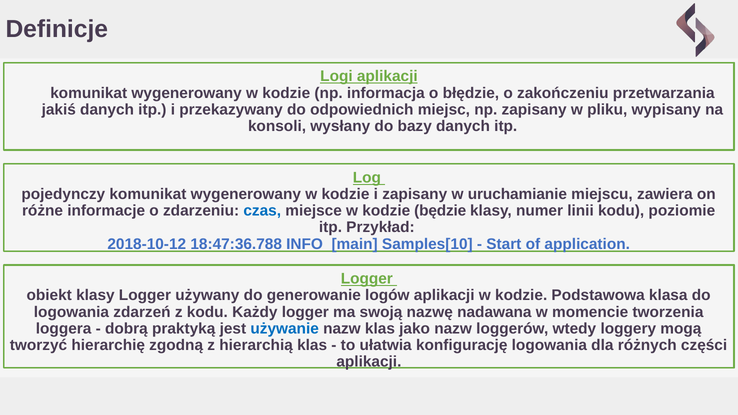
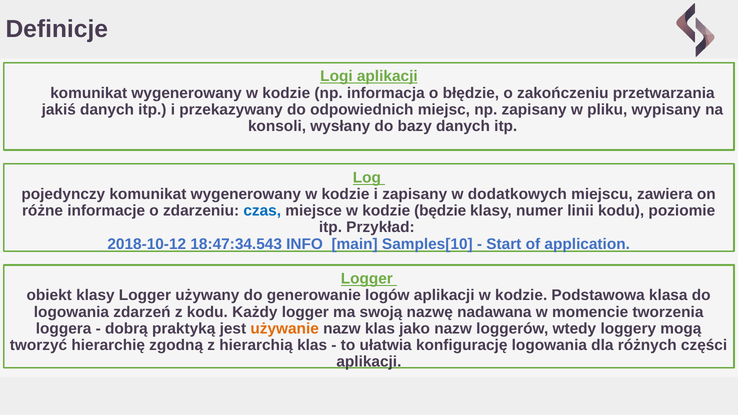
uruchamianie: uruchamianie -> dodatkowych
18:47:36.788: 18:47:36.788 -> 18:47:34.543
używanie colour: blue -> orange
